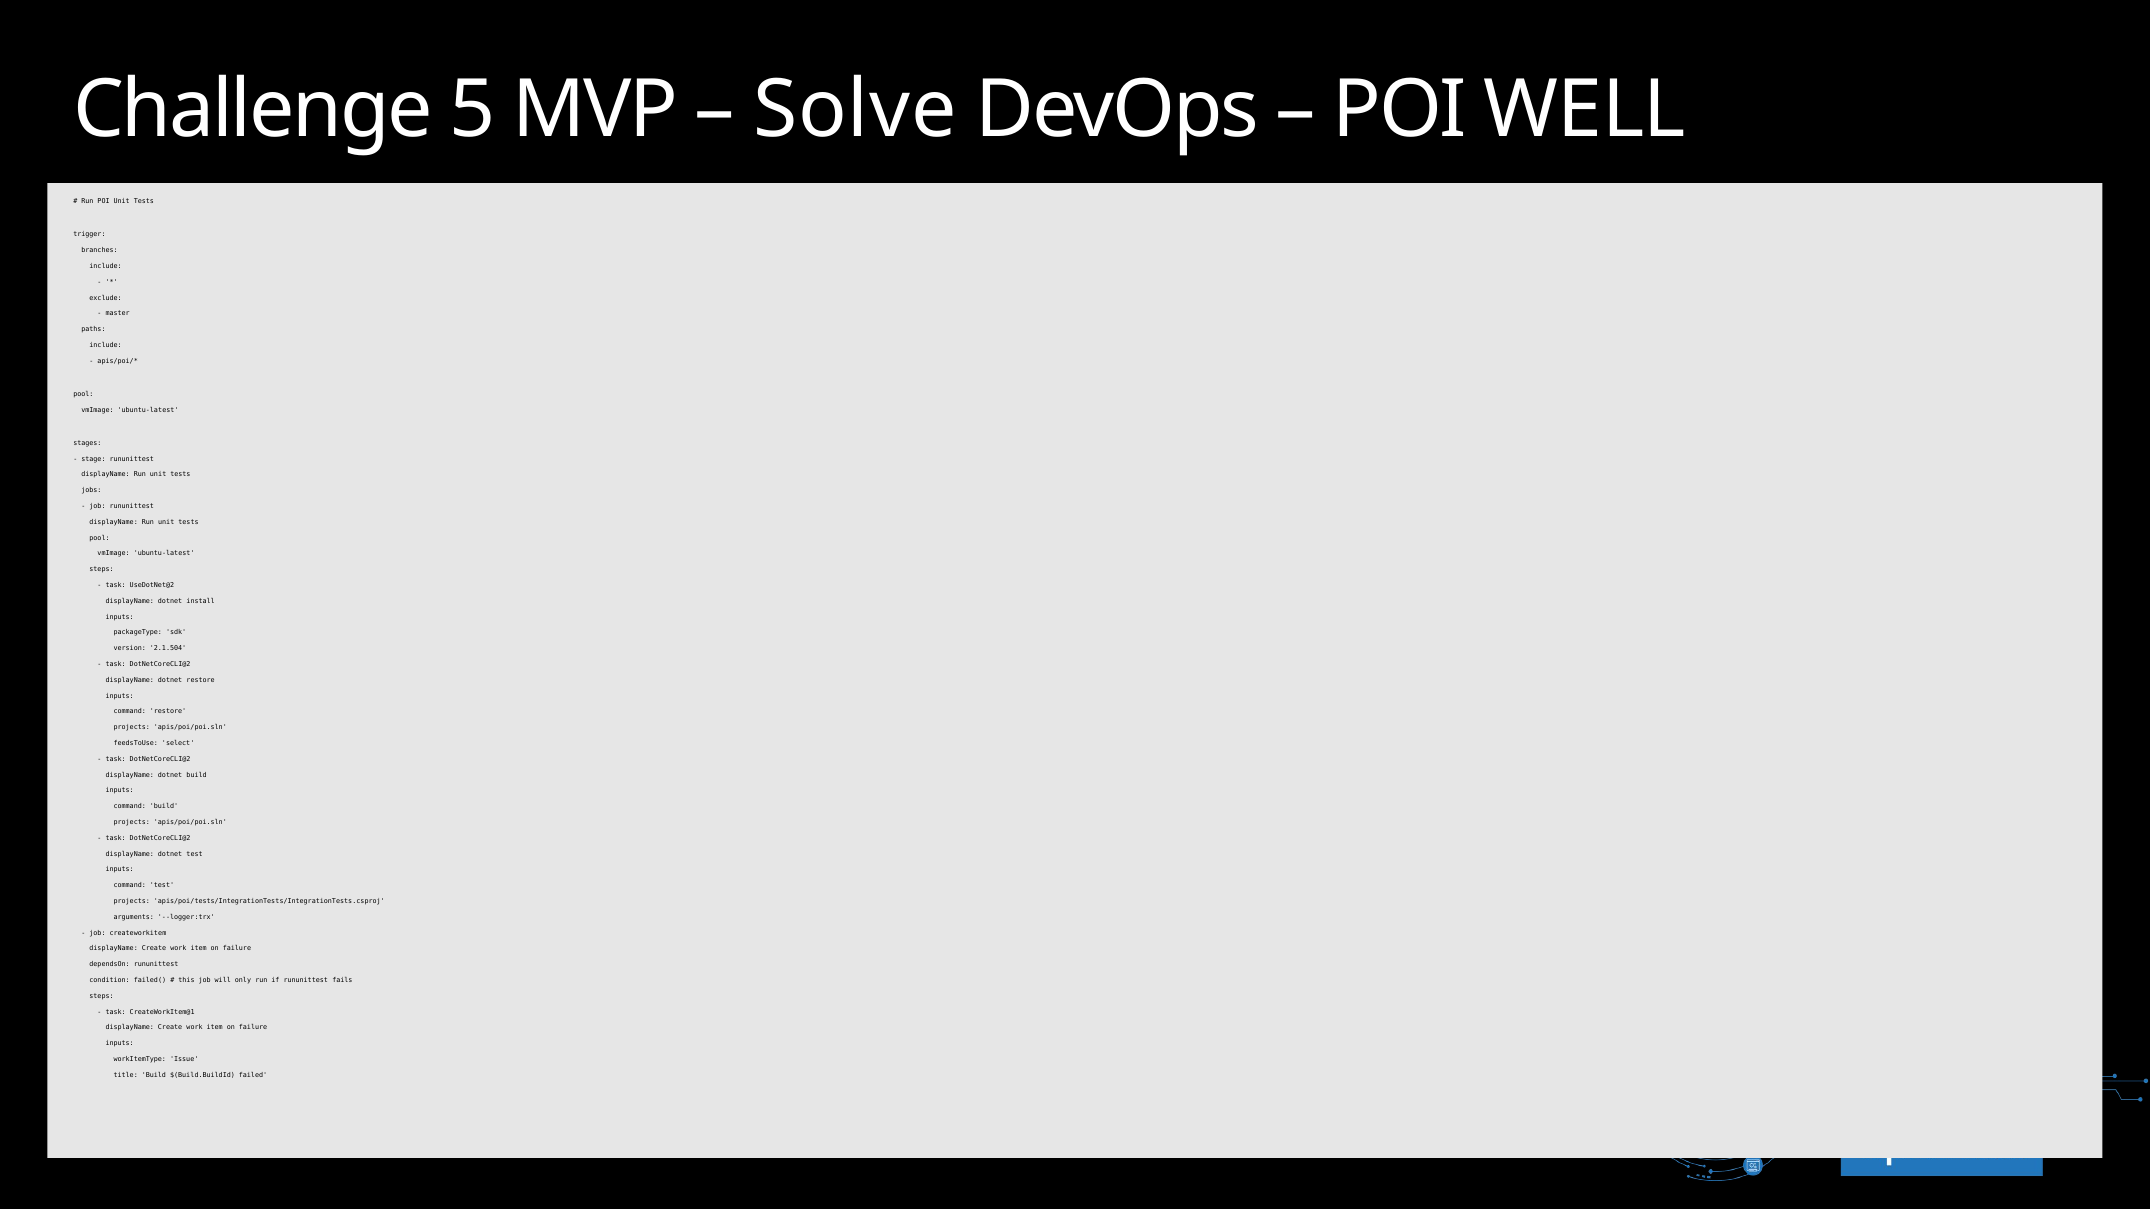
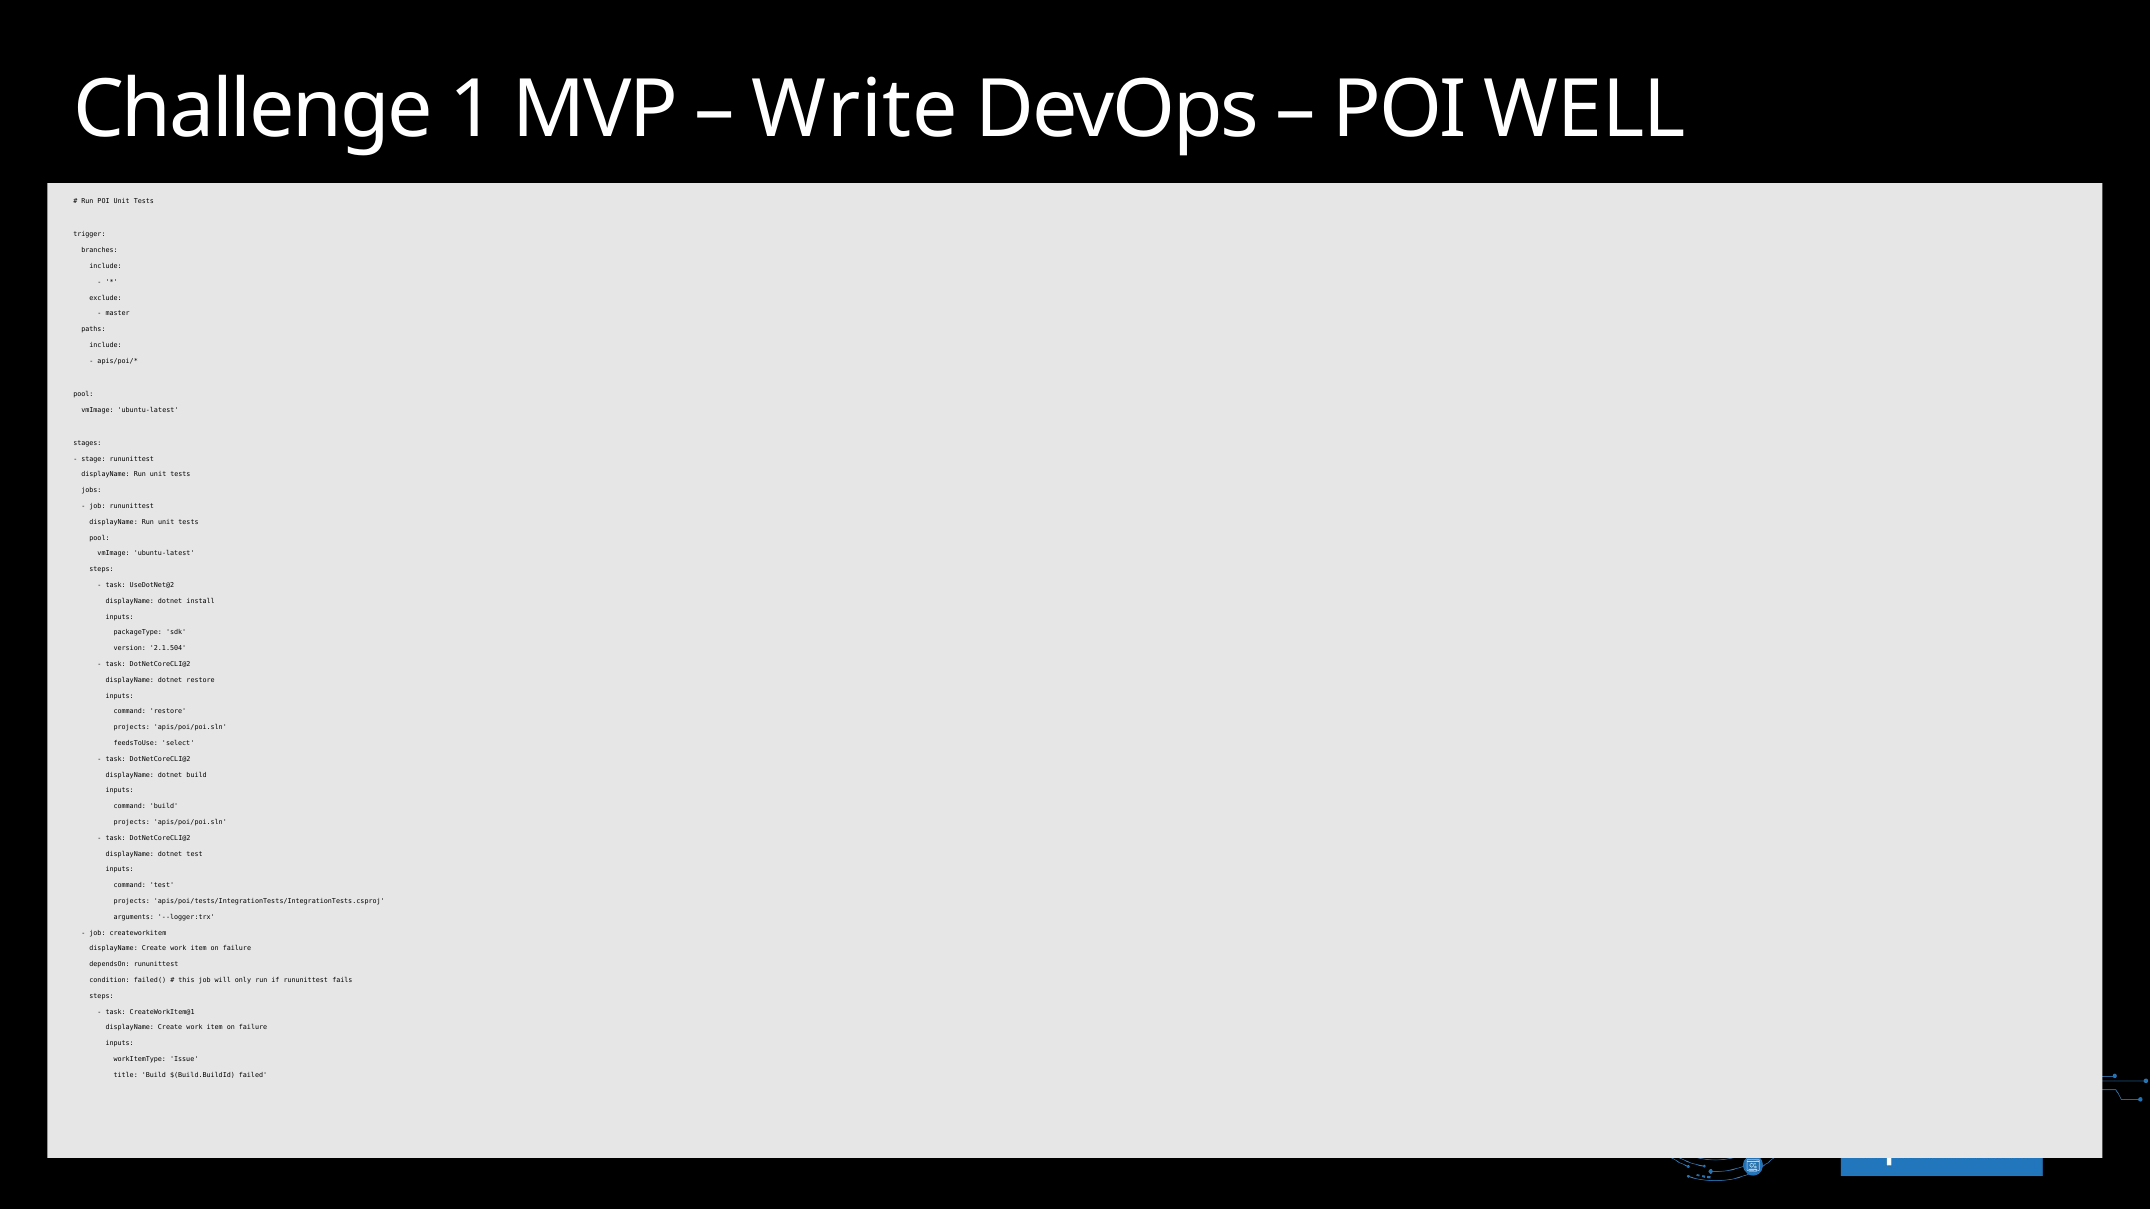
5: 5 -> 1
Solve: Solve -> Write
